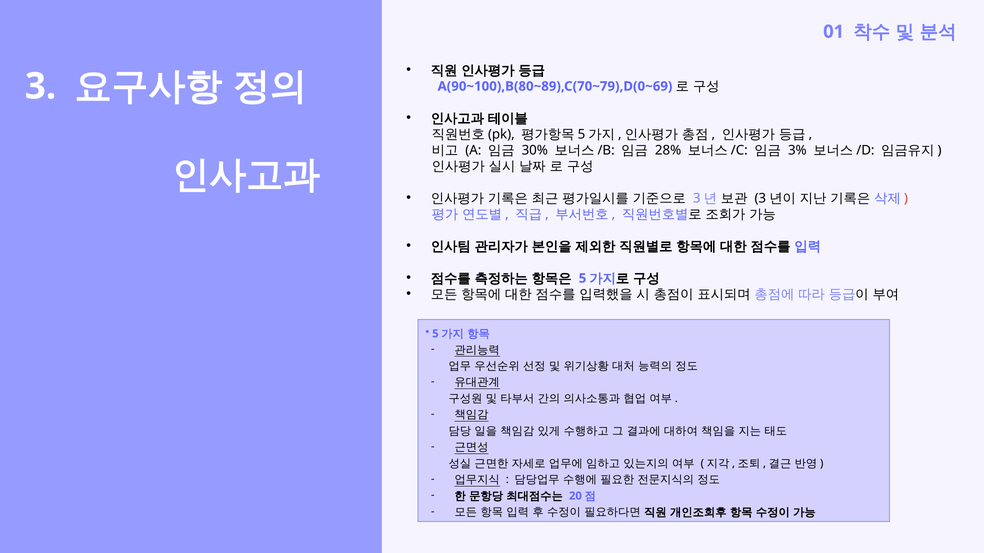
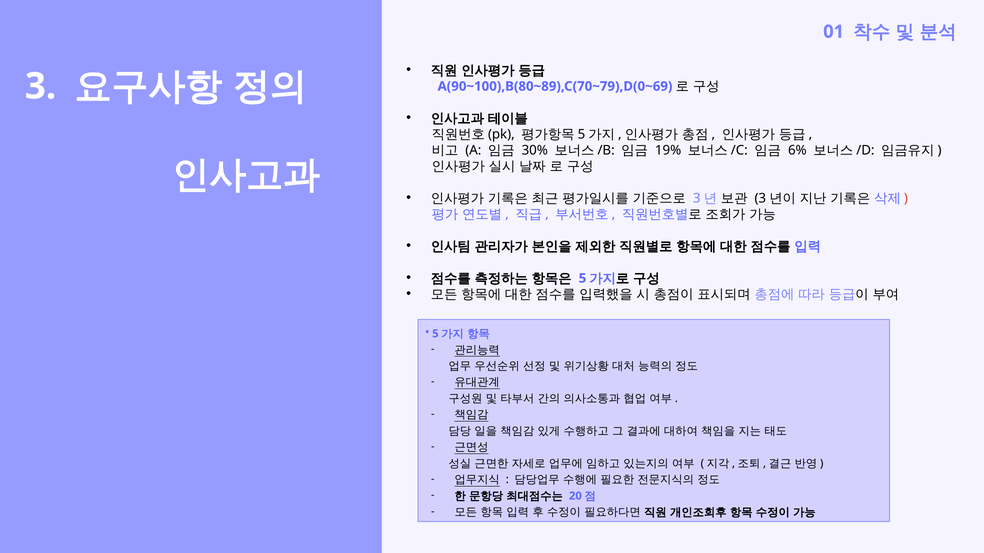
28%: 28% -> 19%
3%: 3% -> 6%
